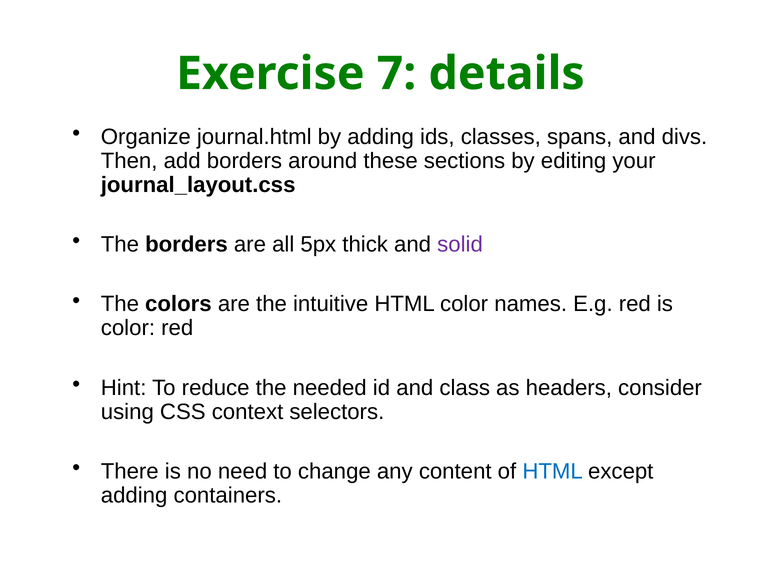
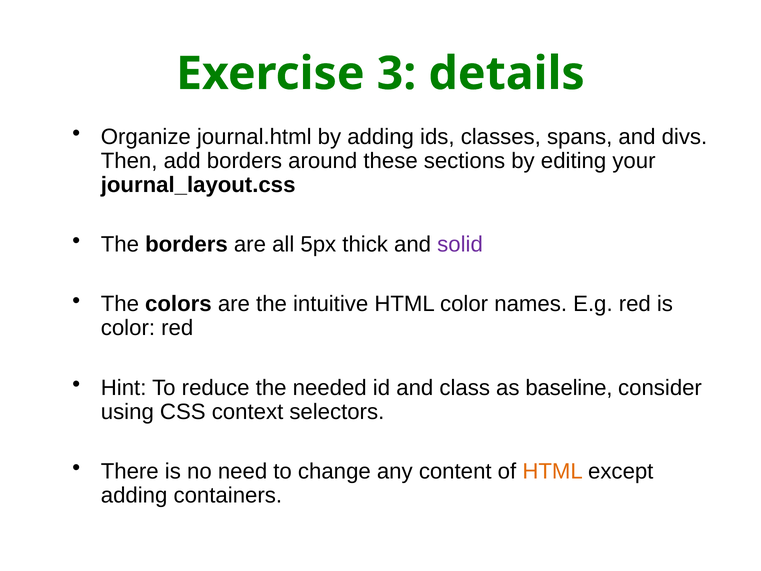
7: 7 -> 3
headers: headers -> baseline
HTML at (553, 471) colour: blue -> orange
